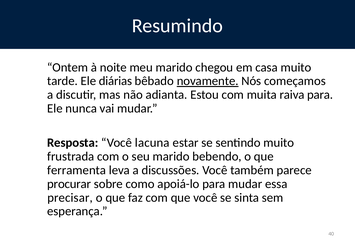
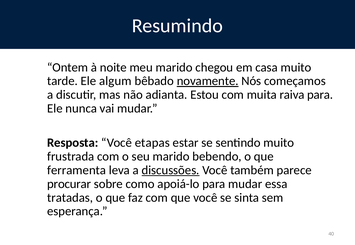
diárias: diárias -> algum
lacuna: lacuna -> etapas
discussões underline: none -> present
precisar: precisar -> tratadas
